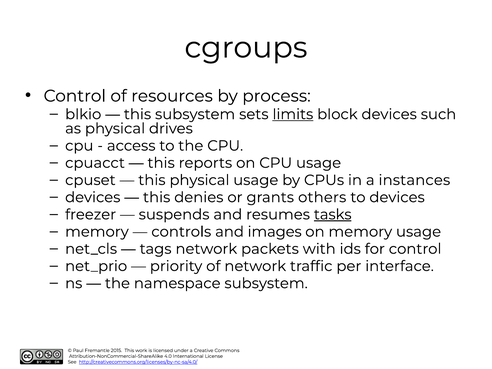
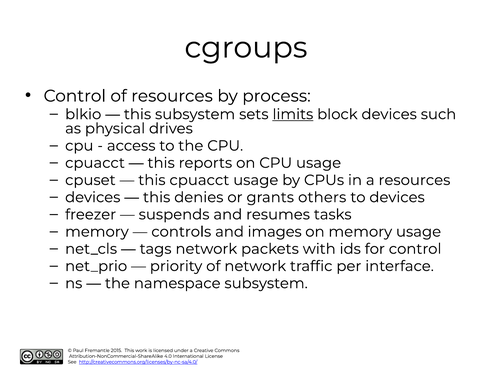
this physical: physical -> cpuacct
a instances: instances -> resources
tasks underline: present -> none
